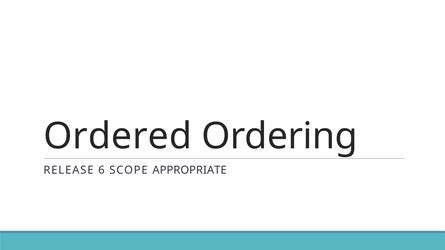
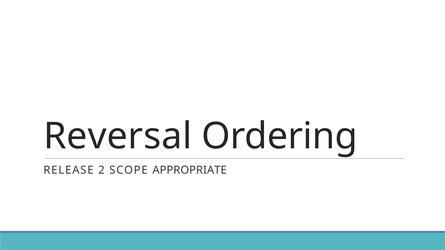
Ordered: Ordered -> Reversal
6: 6 -> 2
